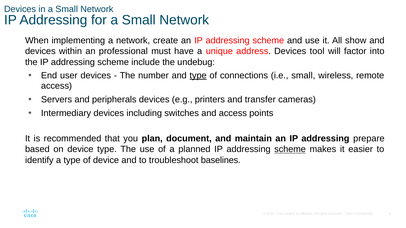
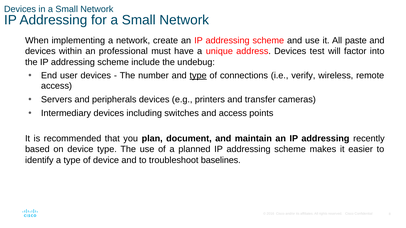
show: show -> paste
tool: tool -> test
i.e small: small -> verify
prepare: prepare -> recently
scheme at (290, 150) underline: present -> none
